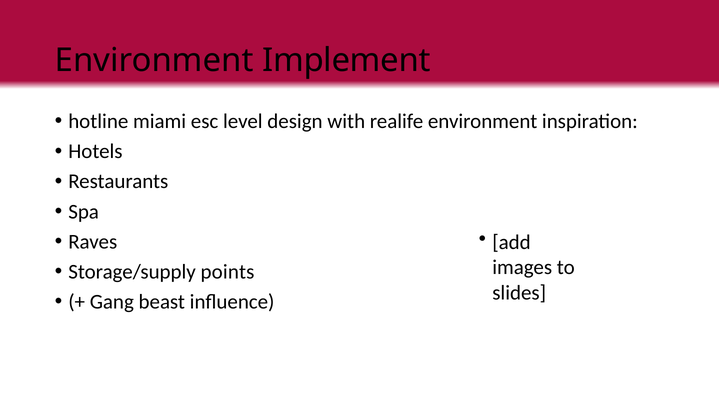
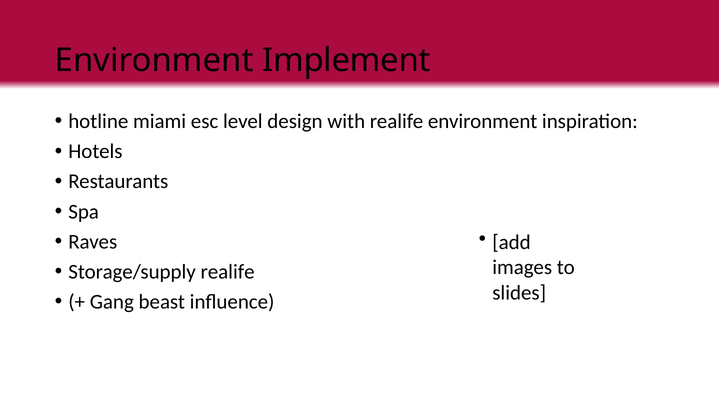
Storage/supply points: points -> realife
